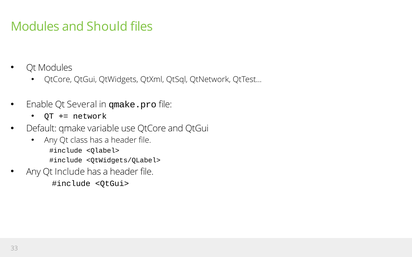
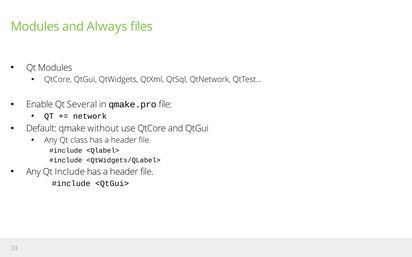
Should: Should -> Always
variable: variable -> without
